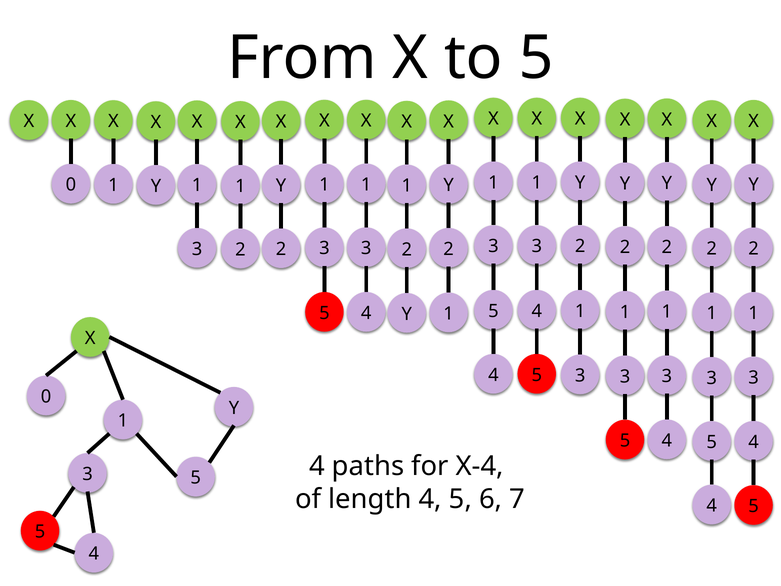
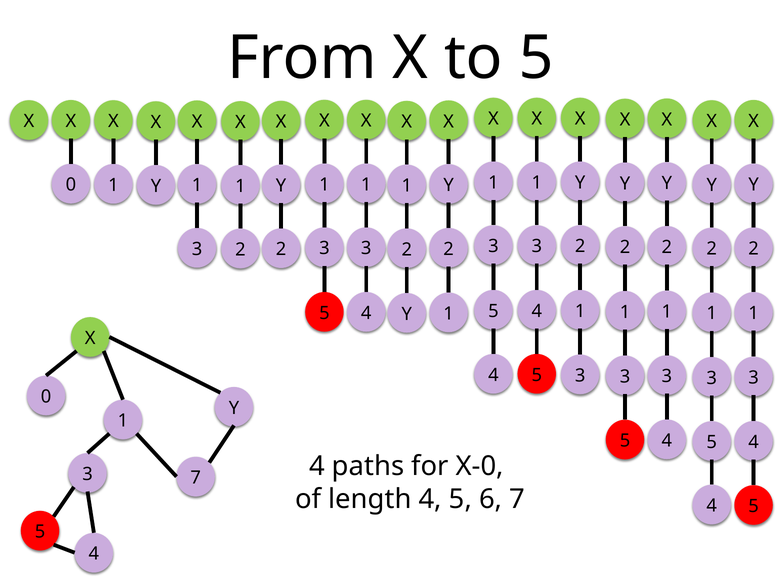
X-4: X-4 -> X-0
5 at (196, 478): 5 -> 7
